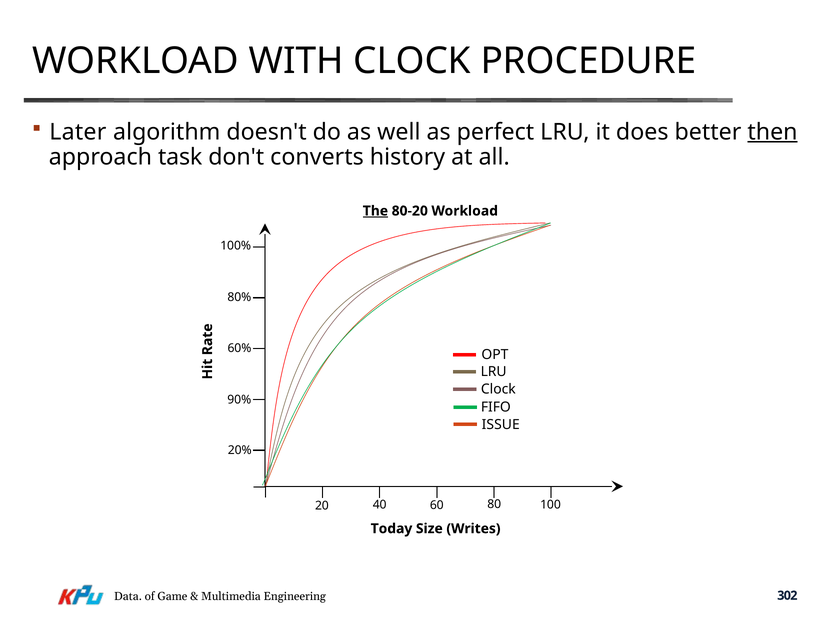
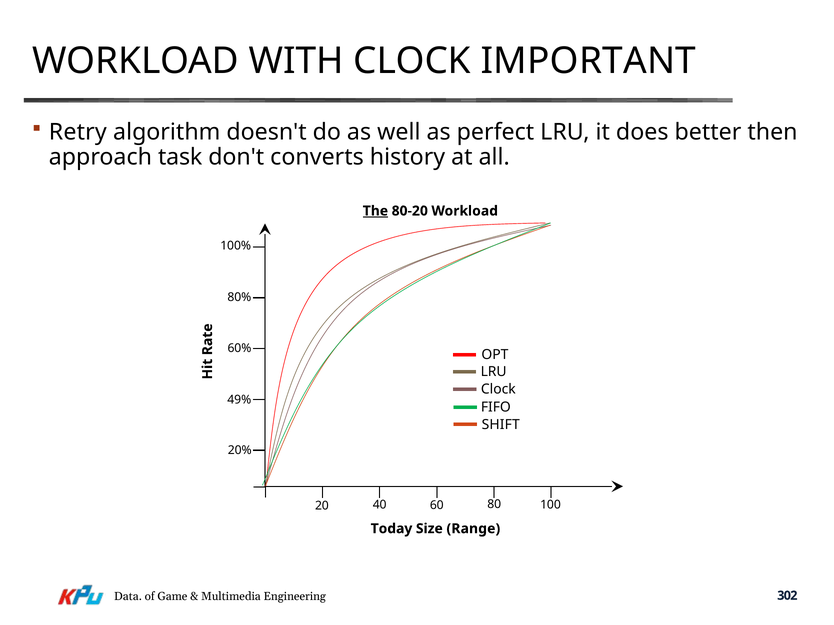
PROCEDURE: PROCEDURE -> IMPORTANT
Later: Later -> Retry
then underline: present -> none
90%: 90% -> 49%
ISSUE: ISSUE -> SHIFT
Writes: Writes -> Range
